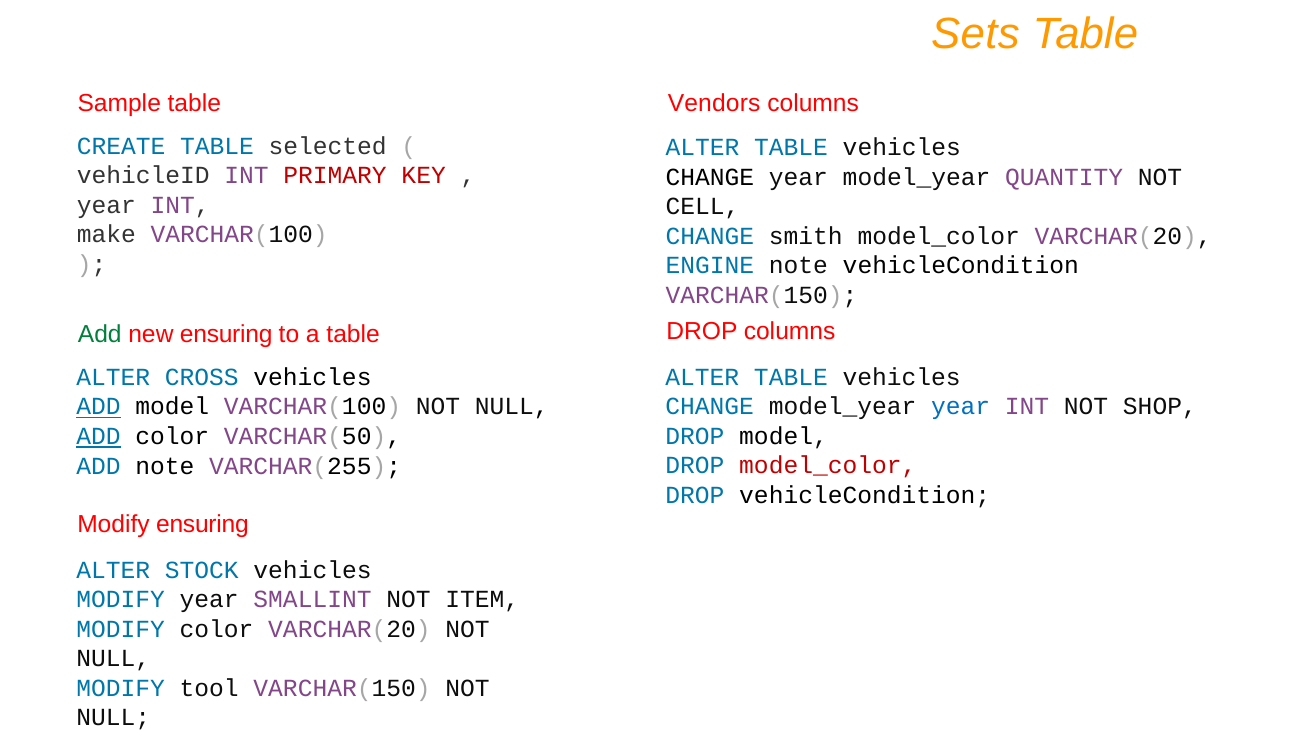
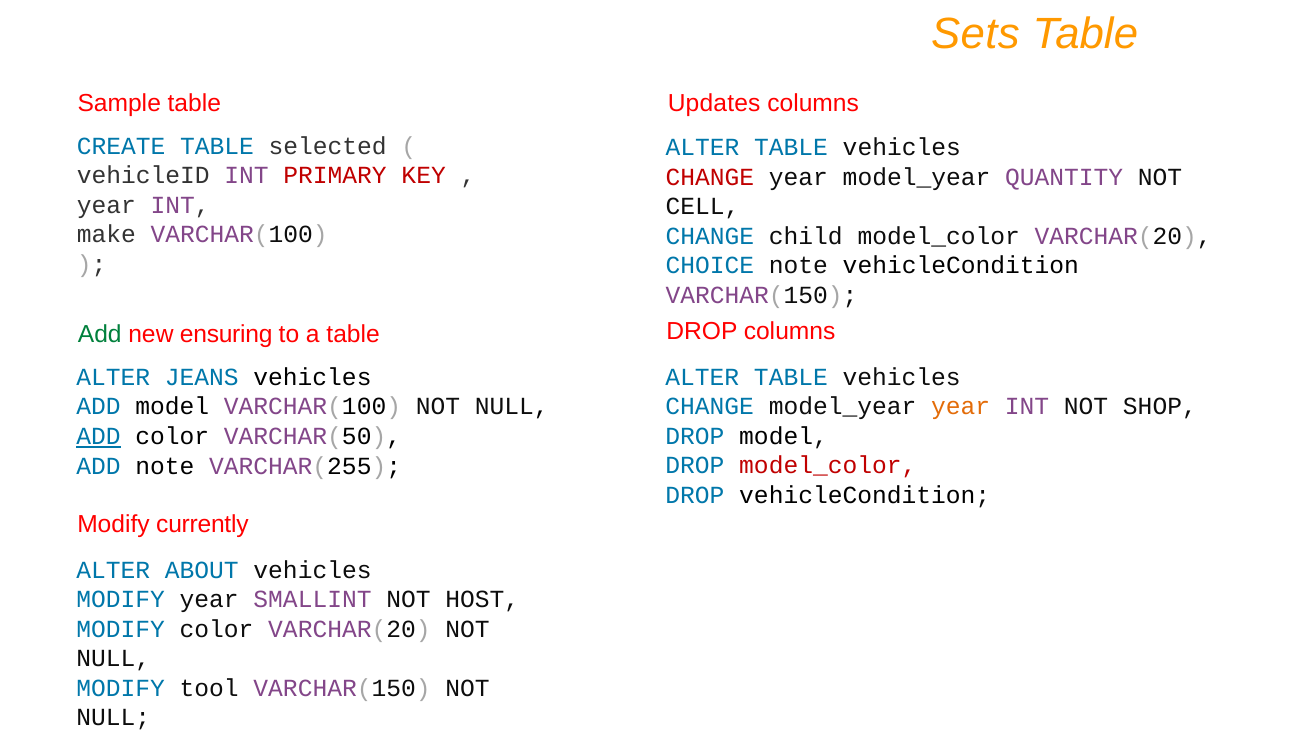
Vendors: Vendors -> Updates
CHANGE at (710, 177) colour: black -> red
smith: smith -> child
ENGINE: ENGINE -> CHOICE
CROSS: CROSS -> JEANS
ADD at (98, 407) underline: present -> none
year at (961, 407) colour: blue -> orange
Modify ensuring: ensuring -> currently
STOCK: STOCK -> ABOUT
ITEM: ITEM -> HOST
